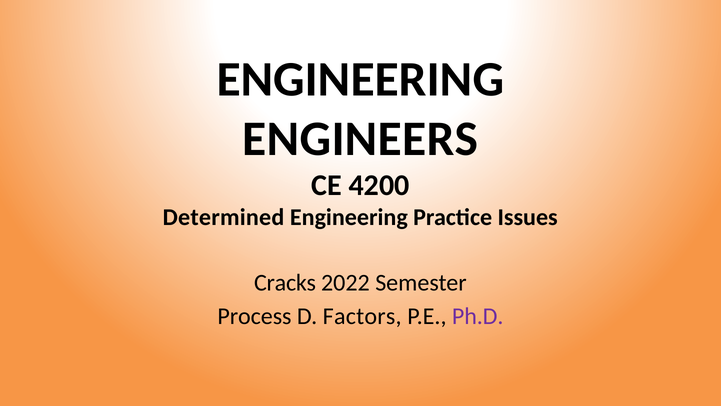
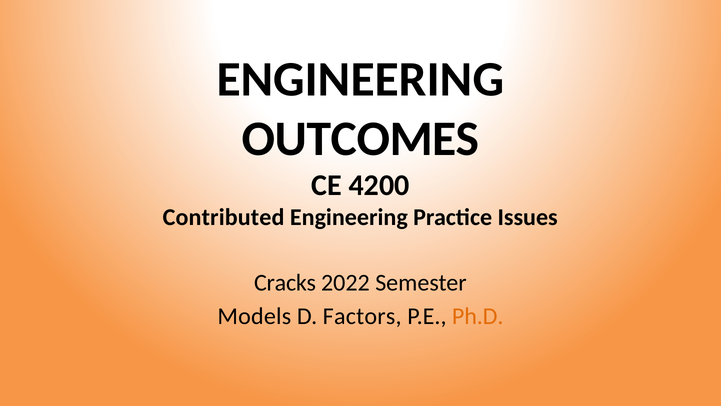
ENGINEERS: ENGINEERS -> OUTCOMES
Determined: Determined -> Contributed
Process: Process -> Models
Ph.D colour: purple -> orange
